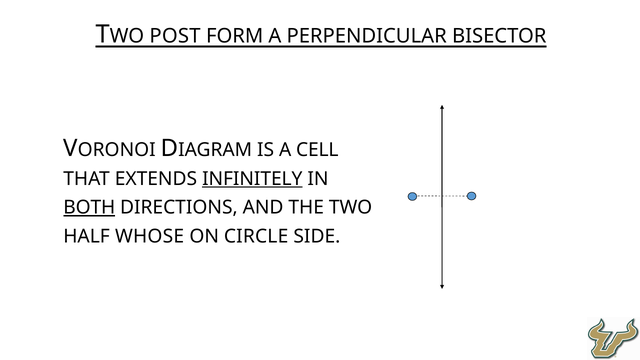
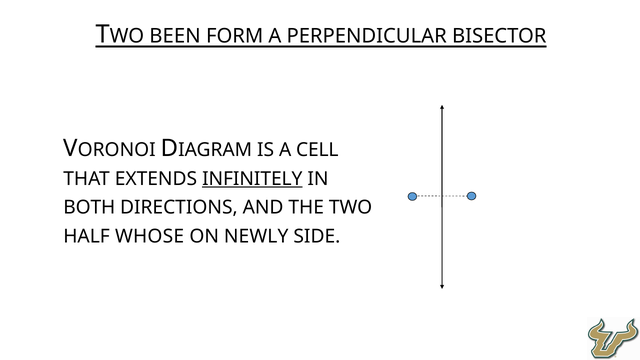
POST: POST -> BEEN
BOTH underline: present -> none
CIRCLE: CIRCLE -> NEWLY
